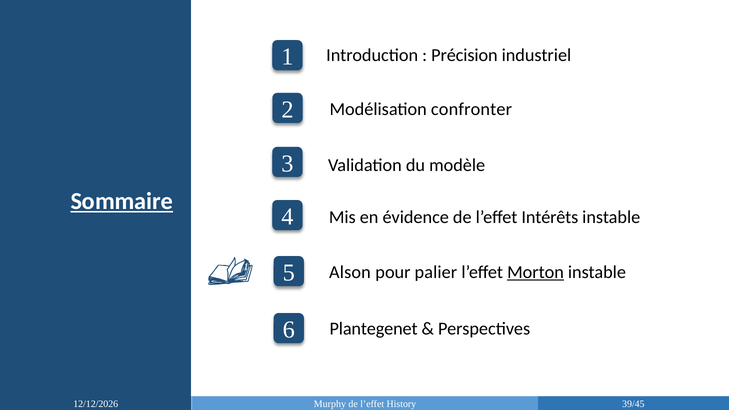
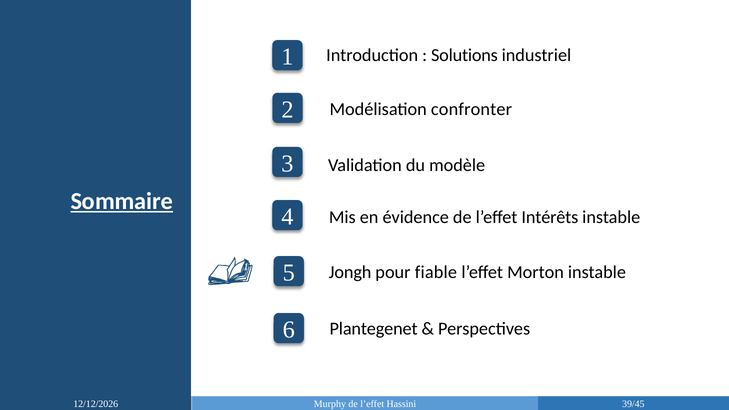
Précision: Précision -> Solutions
Alson: Alson -> Jongh
palier: palier -> fiable
Morton underline: present -> none
History: History -> Hassini
